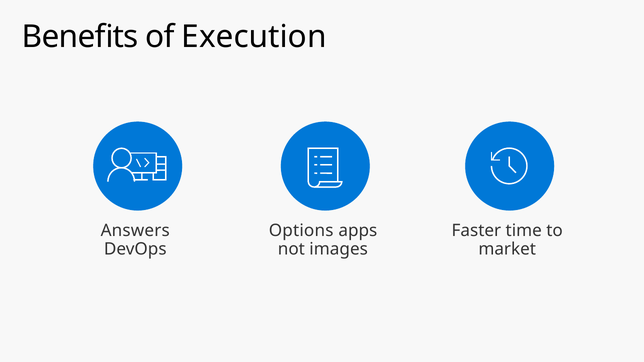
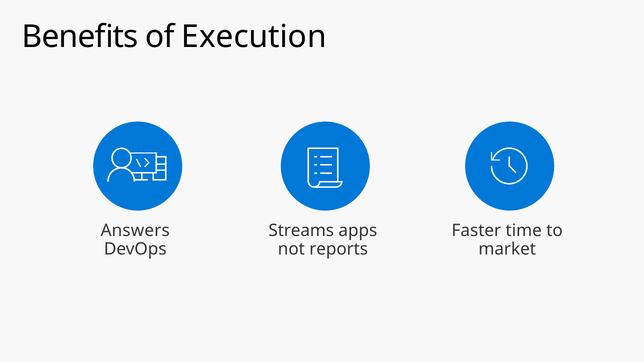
Options: Options -> Streams
images: images -> reports
